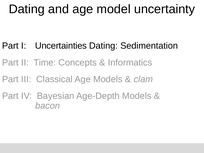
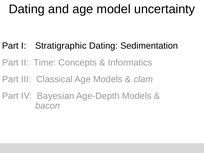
Uncertainties: Uncertainties -> Stratigraphic
